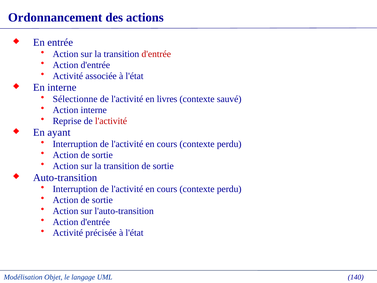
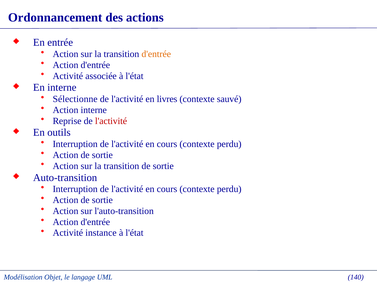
d'entrée at (156, 54) colour: red -> orange
ayant: ayant -> outils
précisée: précisée -> instance
